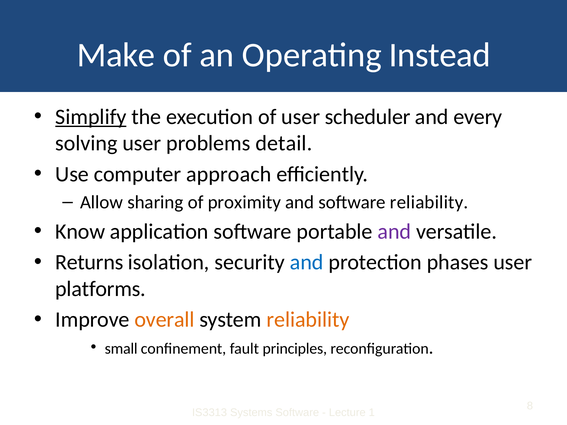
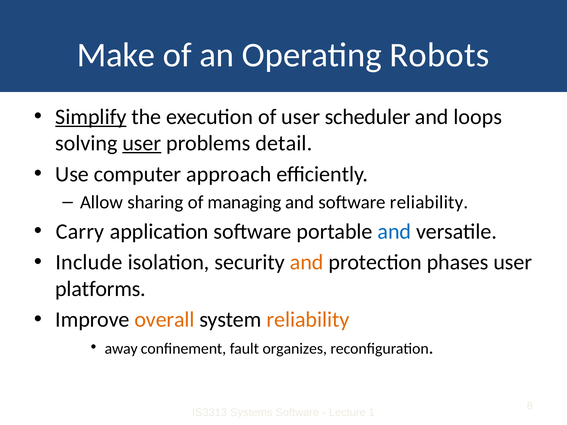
Instead: Instead -> Robots
every: every -> loops
user at (142, 143) underline: none -> present
proximity: proximity -> managing
Know: Know -> Carry
and at (394, 232) colour: purple -> blue
Returns: Returns -> Include
and at (307, 262) colour: blue -> orange
small: small -> away
principles: principles -> organizes
